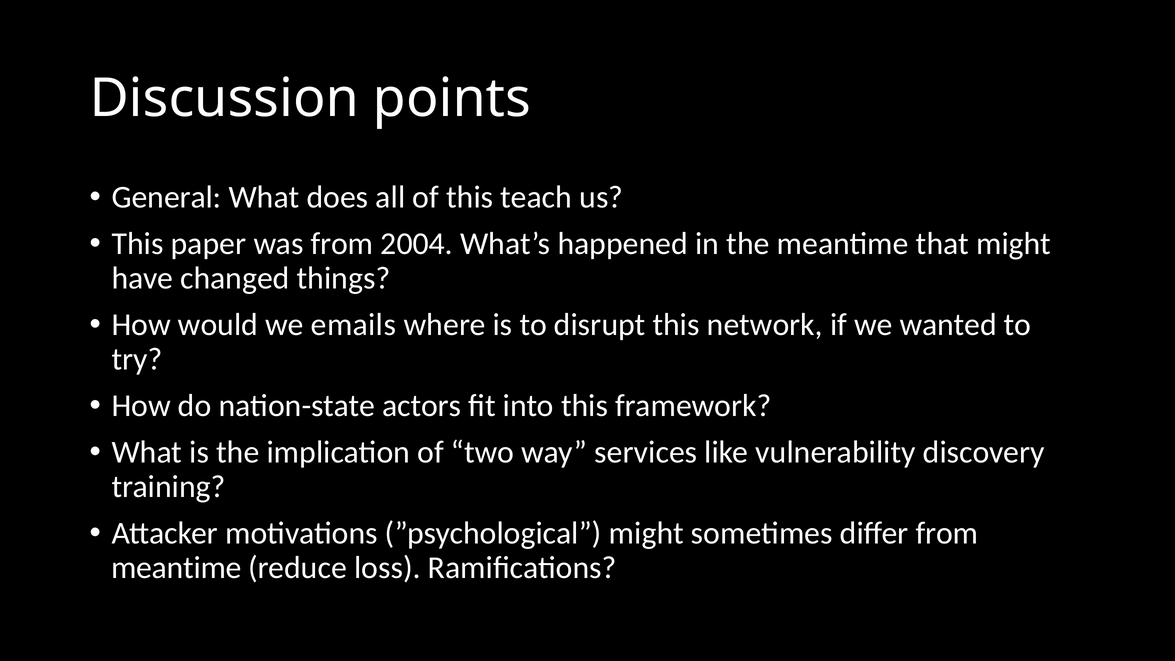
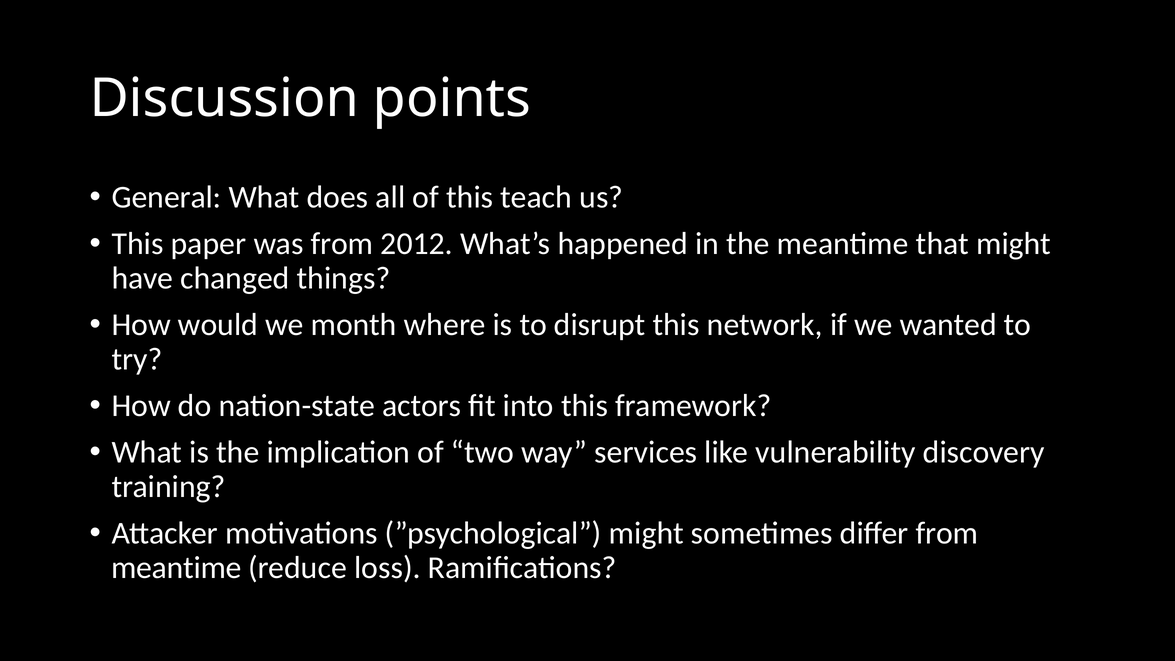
2004: 2004 -> 2012
emails: emails -> month
